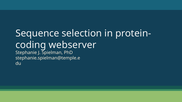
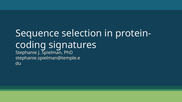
webserver: webserver -> signatures
